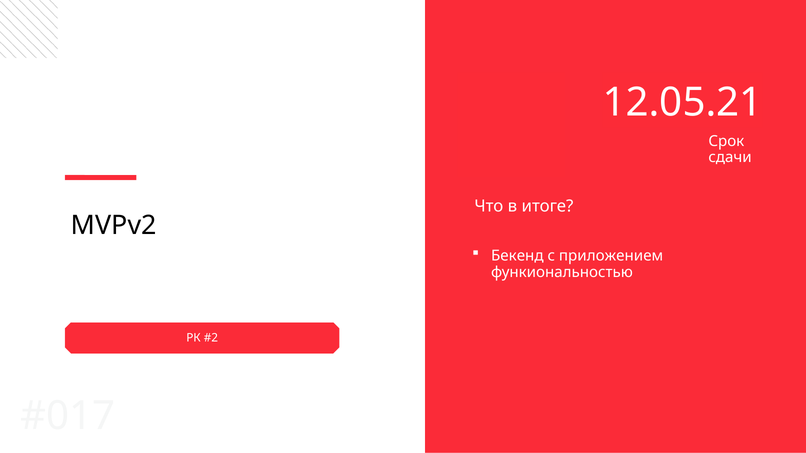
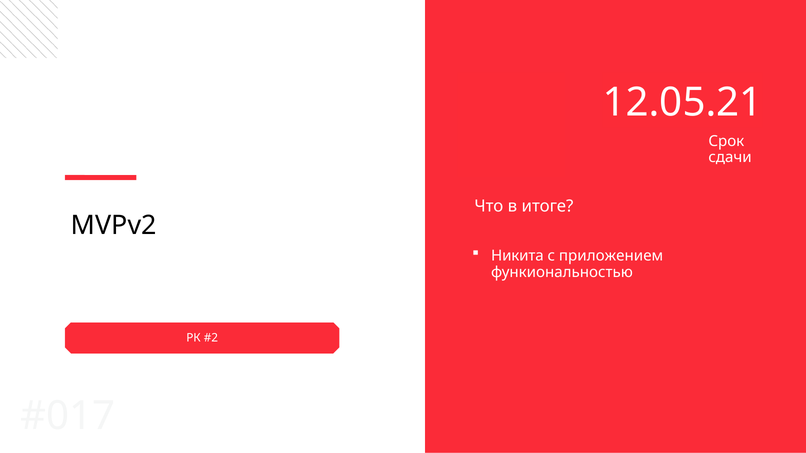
Бекенд: Бекенд -> Никита
